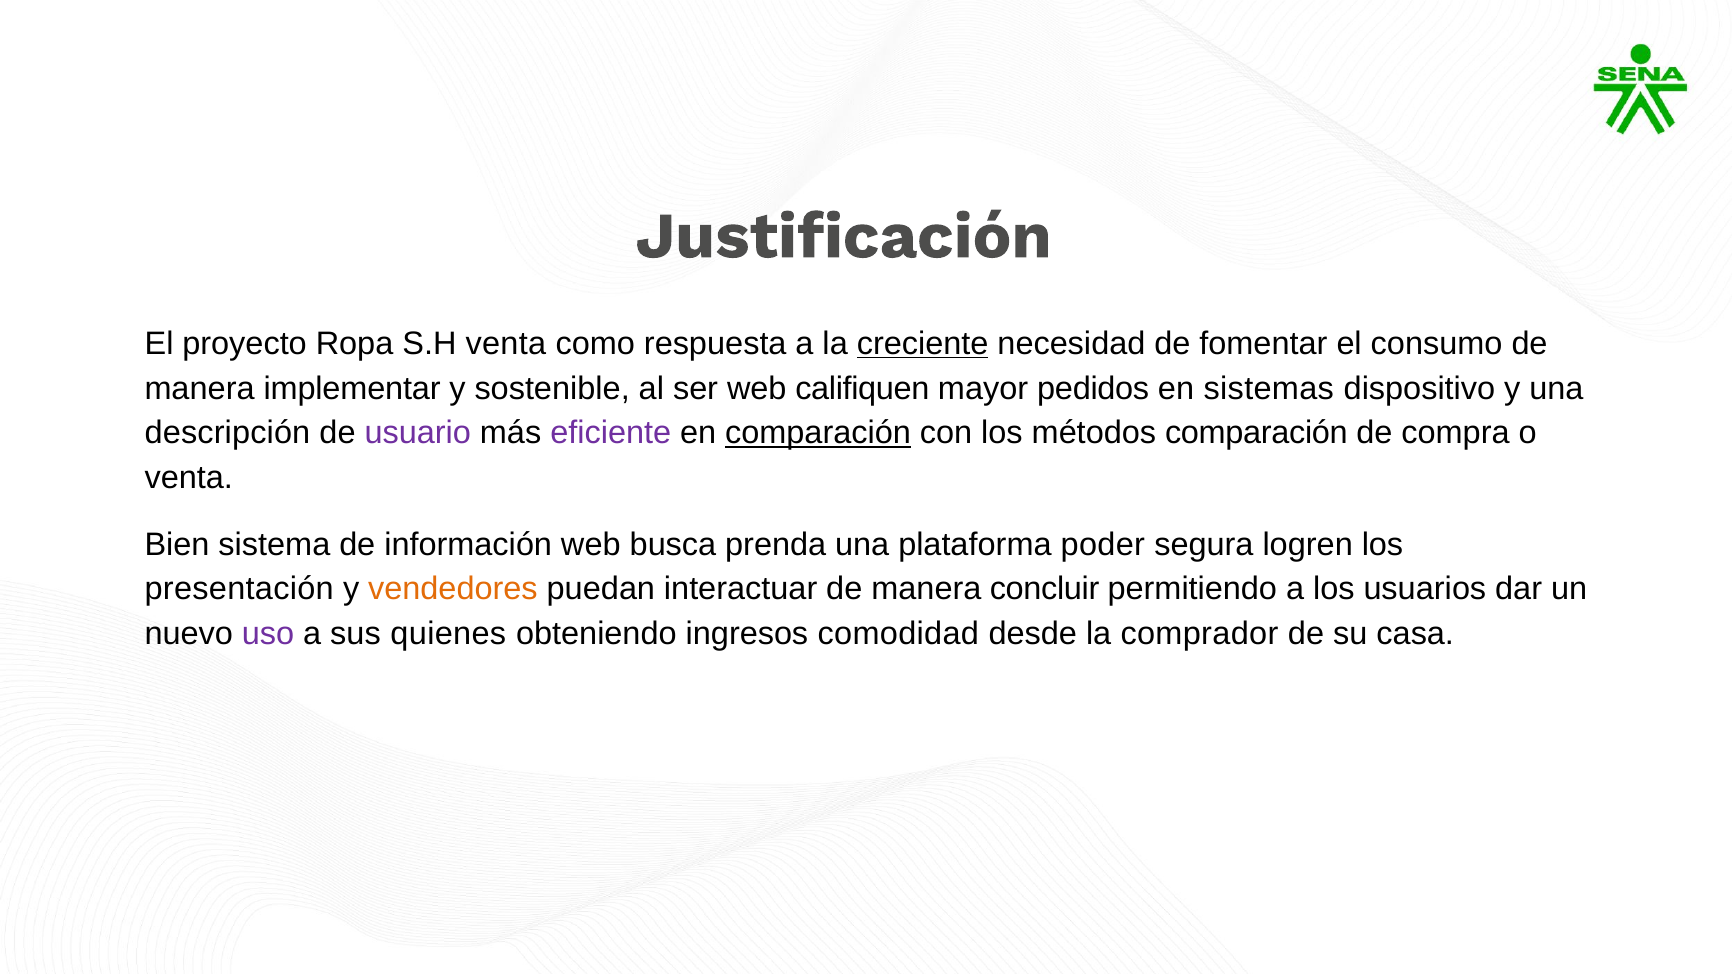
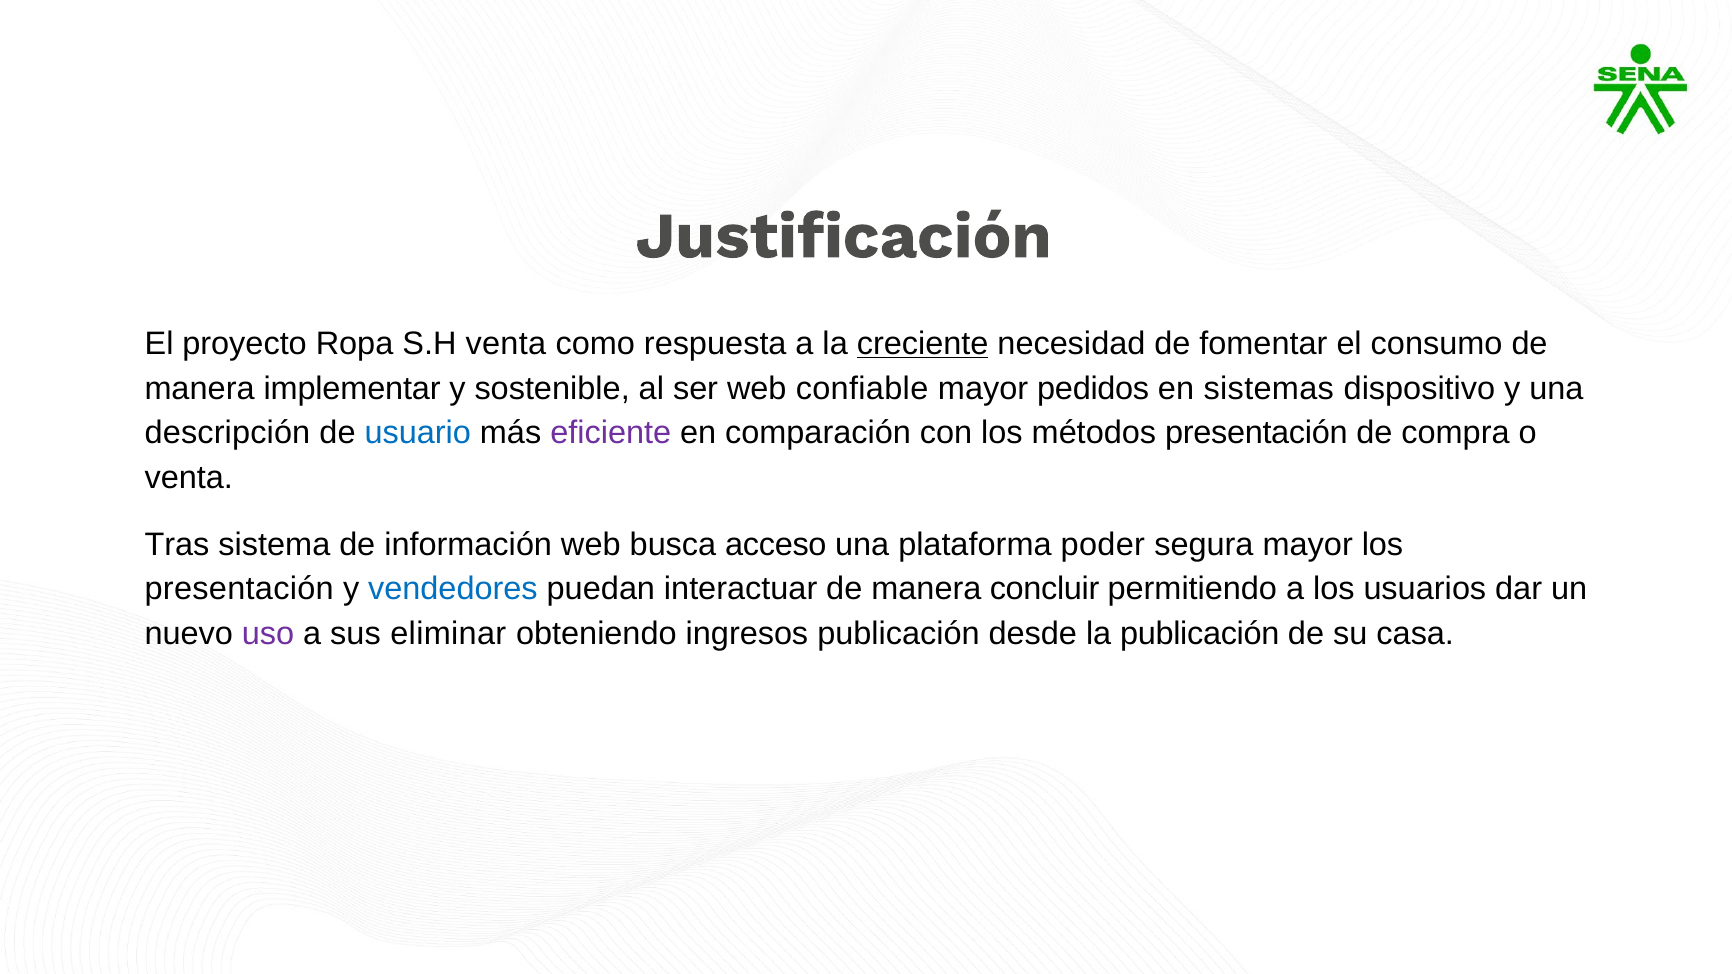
califiquen: califiquen -> confiable
usuario colour: purple -> blue
comparación at (818, 433) underline: present -> none
métodos comparación: comparación -> presentación
Bien: Bien -> Tras
prenda: prenda -> acceso
segura logren: logren -> mayor
vendedores colour: orange -> blue
quienes: quienes -> eliminar
ingresos comodidad: comodidad -> publicación
la comprador: comprador -> publicación
